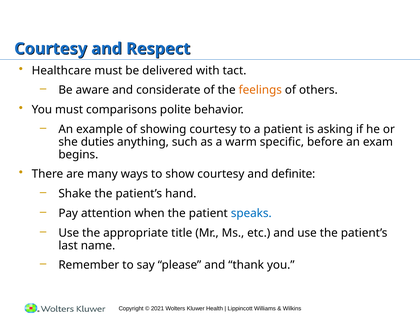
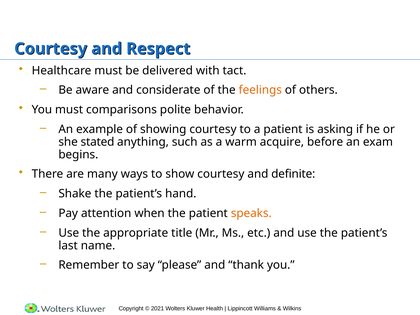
duties: duties -> stated
specific: specific -> acquire
speaks colour: blue -> orange
